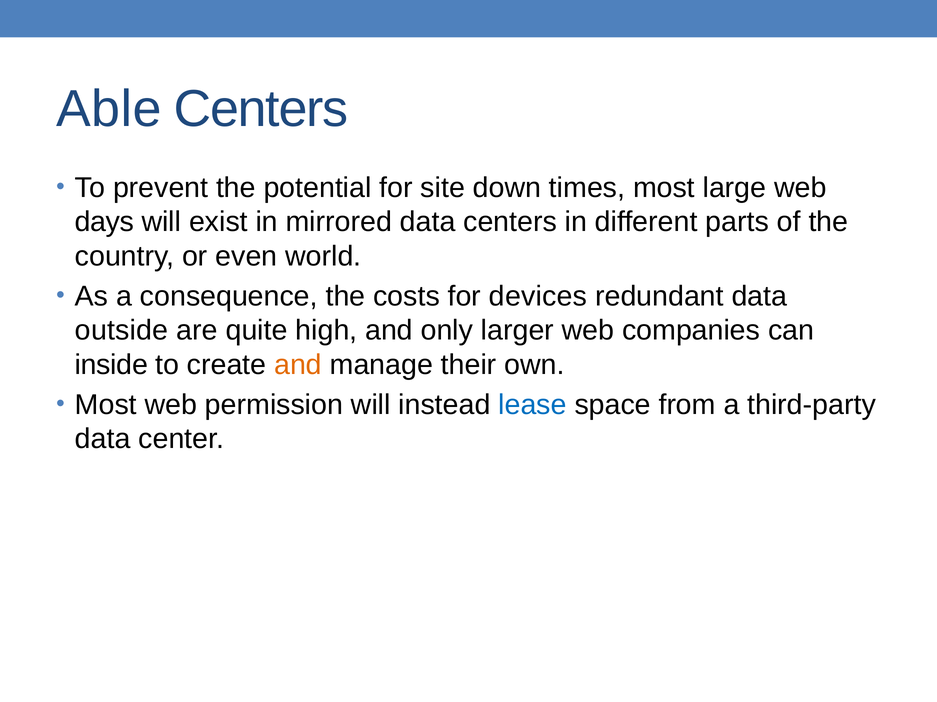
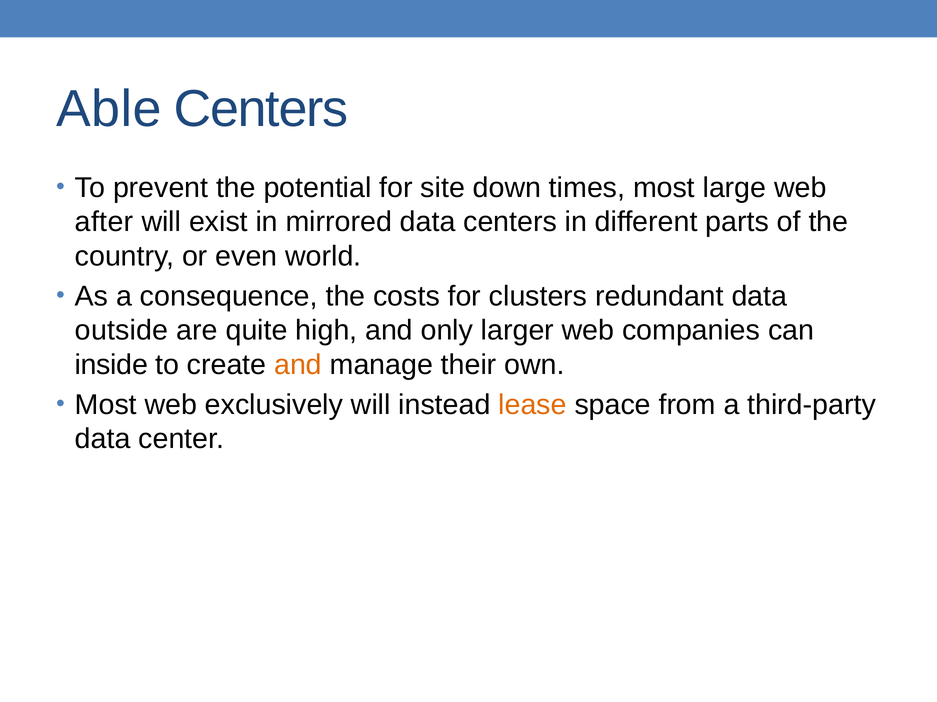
days: days -> after
devices: devices -> clusters
permission: permission -> exclusively
lease colour: blue -> orange
